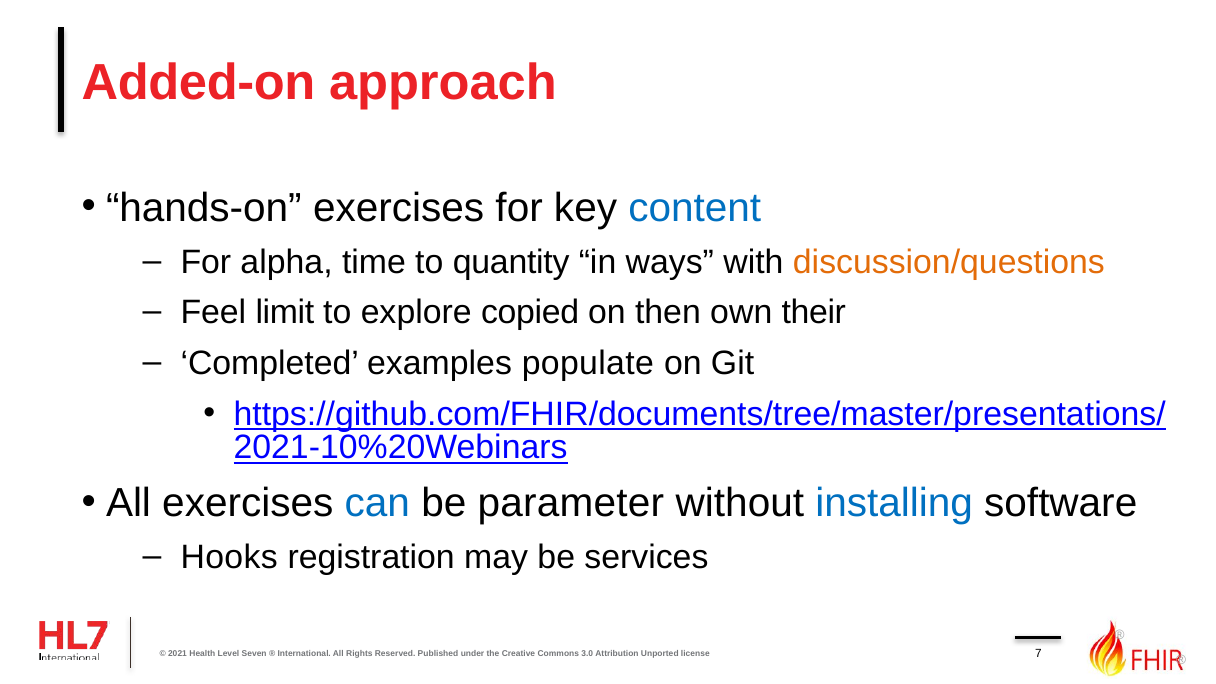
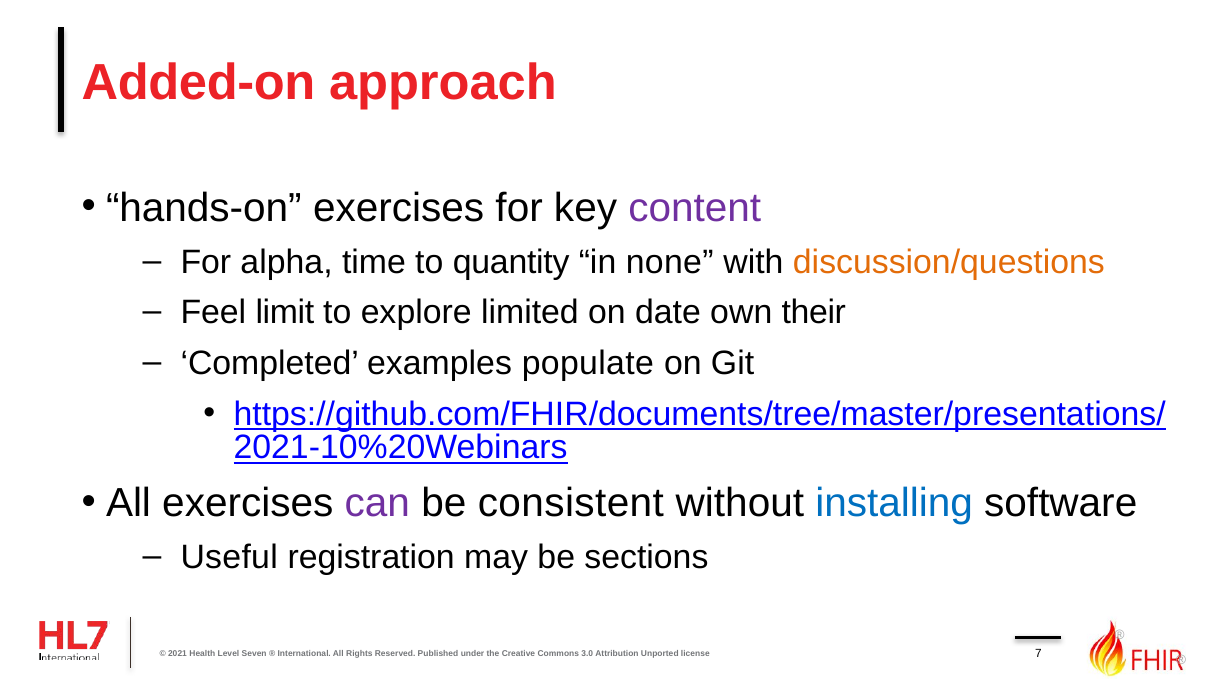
content colour: blue -> purple
ways: ways -> none
copied: copied -> limited
then: then -> date
can colour: blue -> purple
parameter: parameter -> consistent
Hooks: Hooks -> Useful
services: services -> sections
